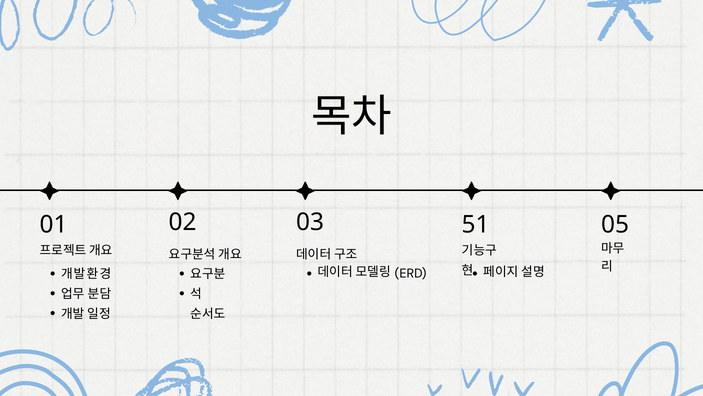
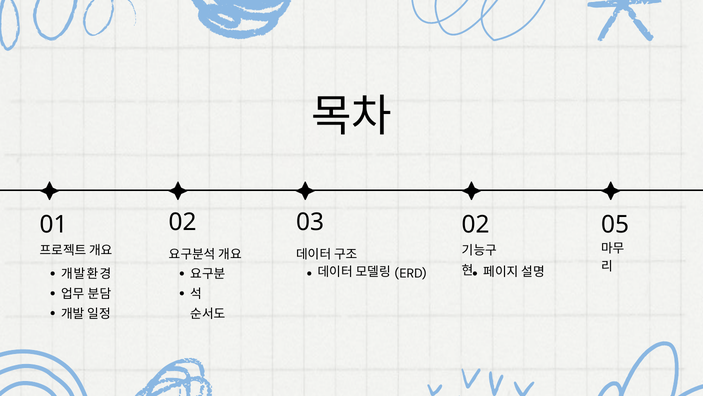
03 51: 51 -> 02
